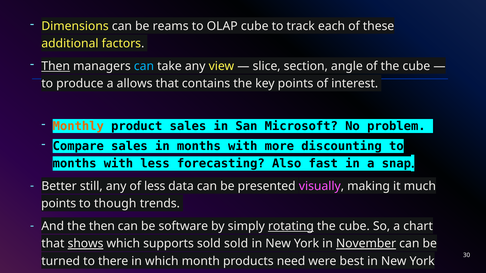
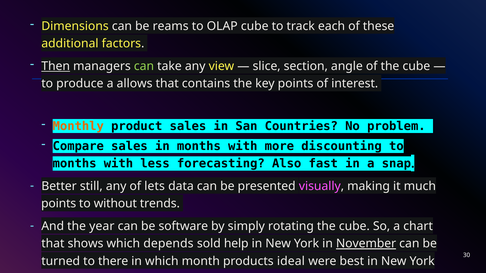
can at (144, 66) colour: light blue -> light green
Microsoft: Microsoft -> Countries
of less: less -> lets
though: though -> without
the then: then -> year
rotating underline: present -> none
shows underline: present -> none
supports: supports -> depends
sold sold: sold -> help
need: need -> ideal
